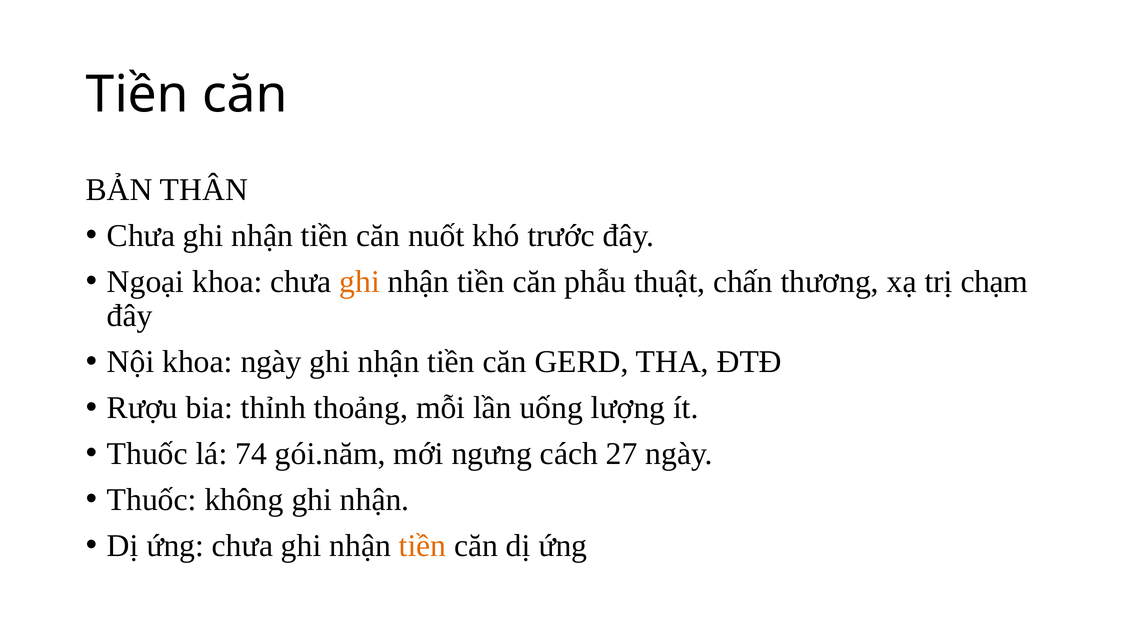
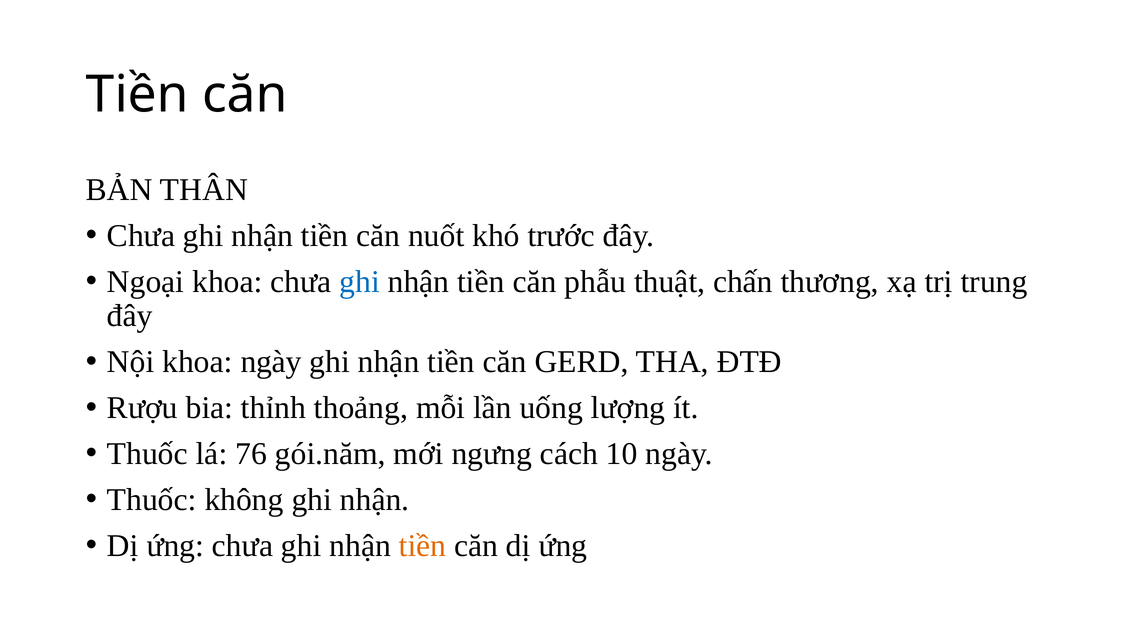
ghi at (360, 282) colour: orange -> blue
chạm: chạm -> trung
74: 74 -> 76
27: 27 -> 10
